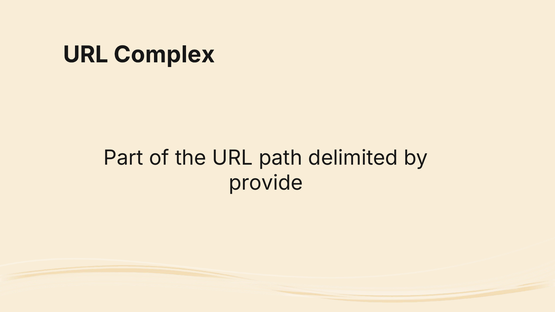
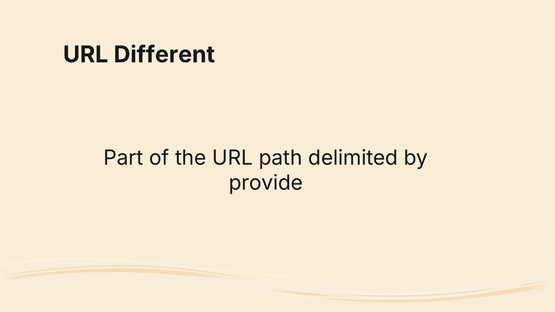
Complex: Complex -> Different
